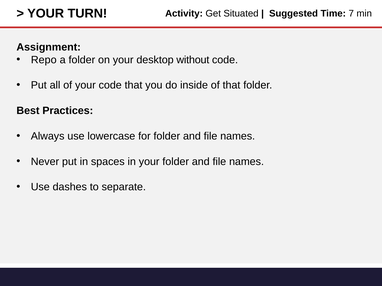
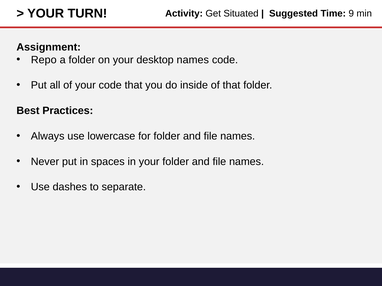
7: 7 -> 9
desktop without: without -> names
